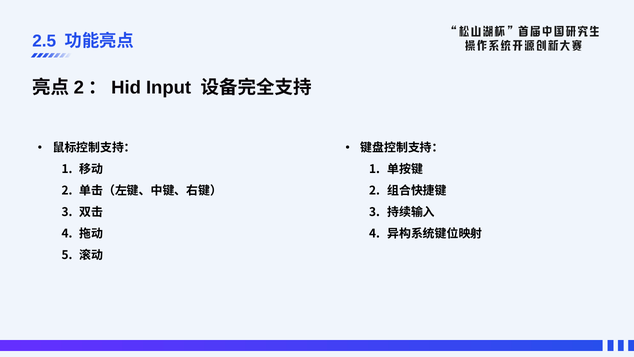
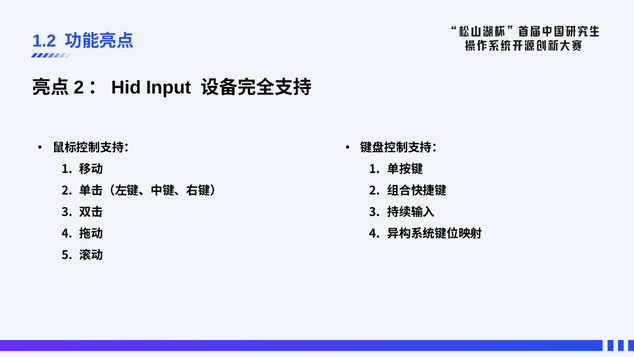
2.5: 2.5 -> 1.2
